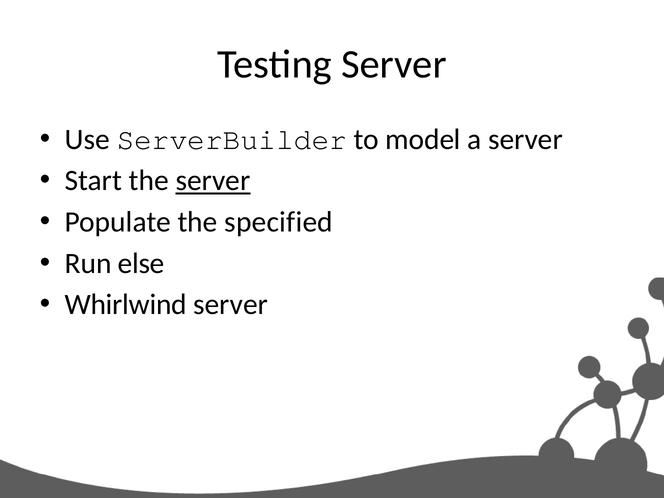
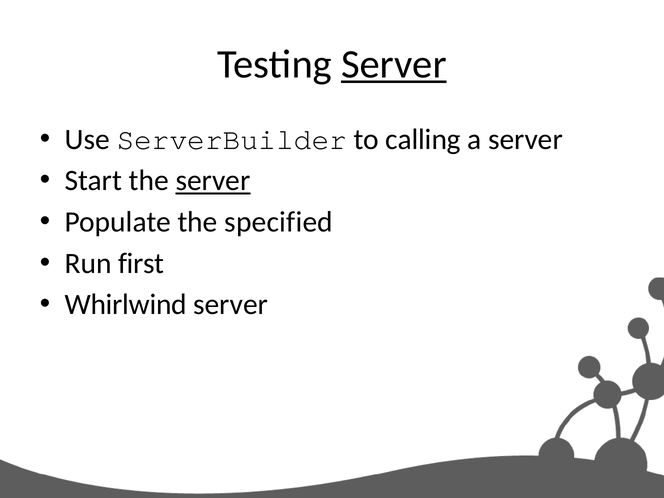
Server at (394, 64) underline: none -> present
model: model -> calling
else: else -> first
